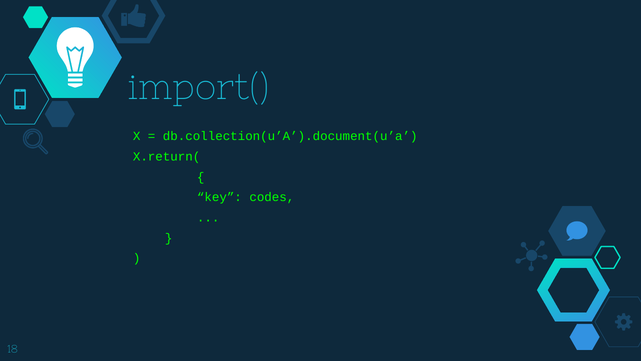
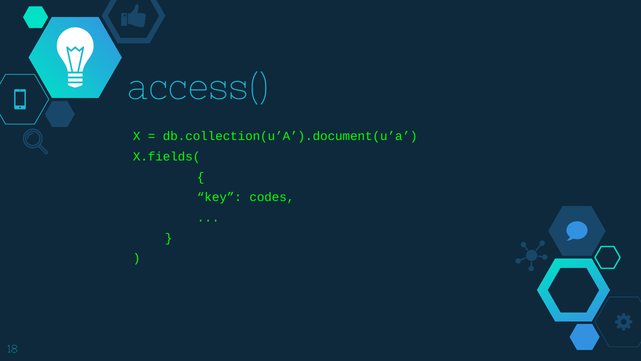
import(: import( -> access(
X.return(: X.return( -> X.fields(
